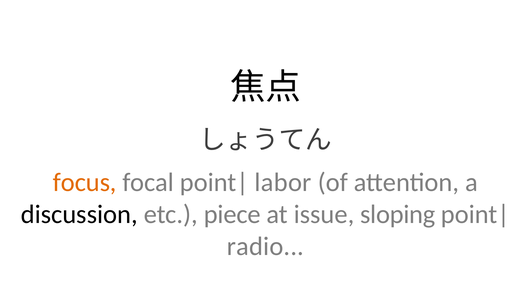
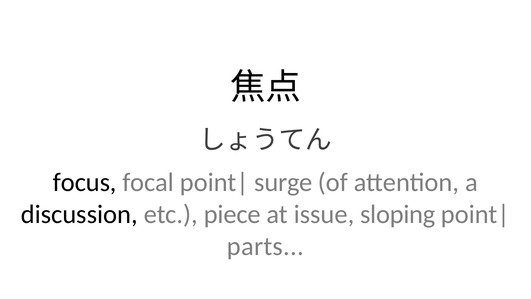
focus colour: orange -> black
labor: labor -> surge
radio: radio -> parts
